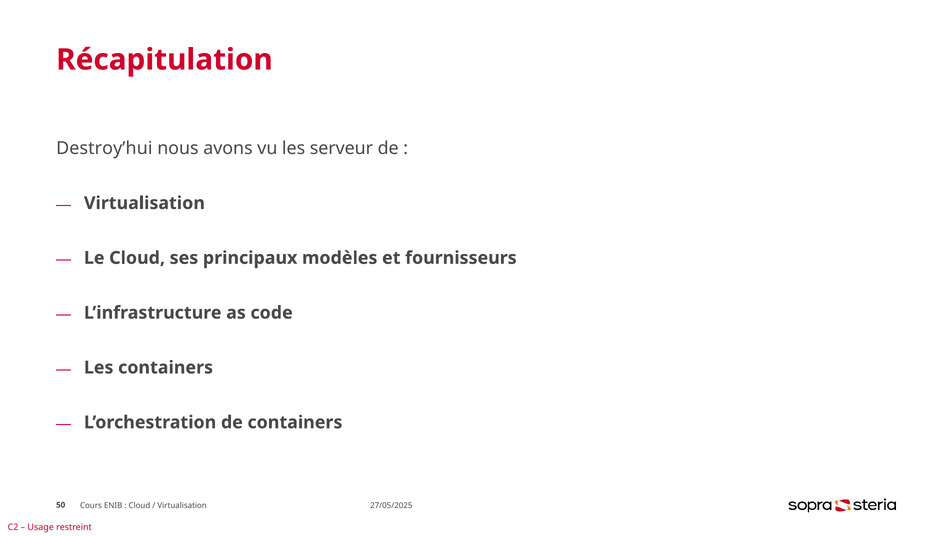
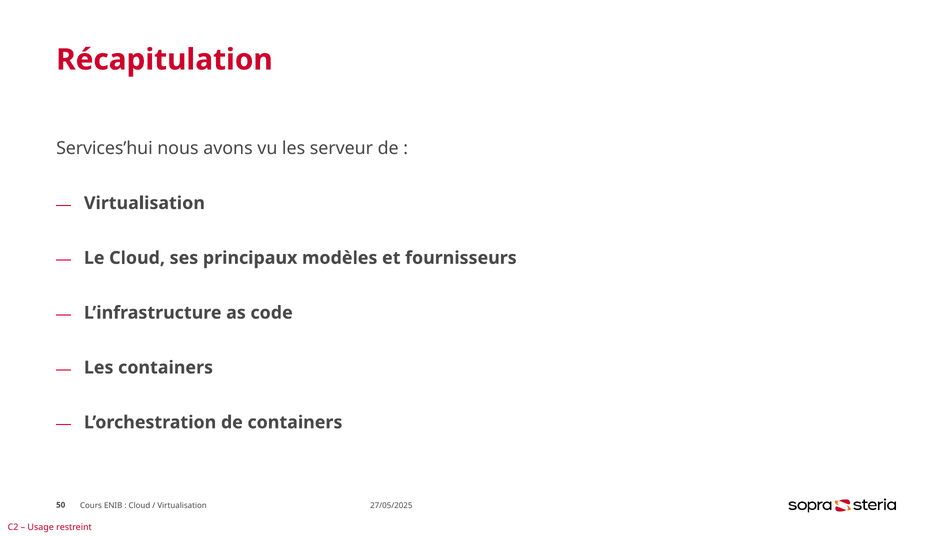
Destroy’hui: Destroy’hui -> Services’hui
